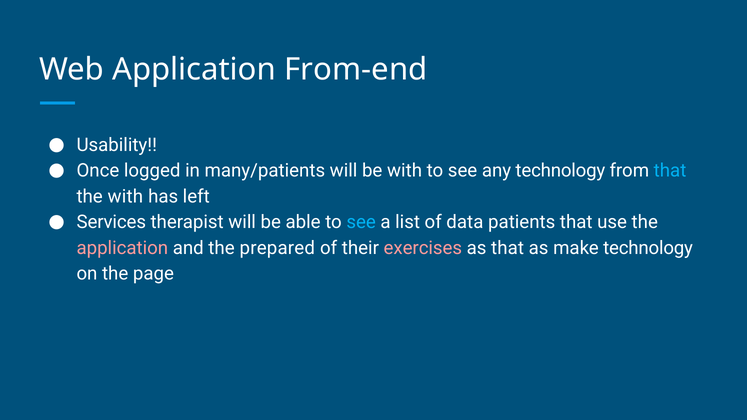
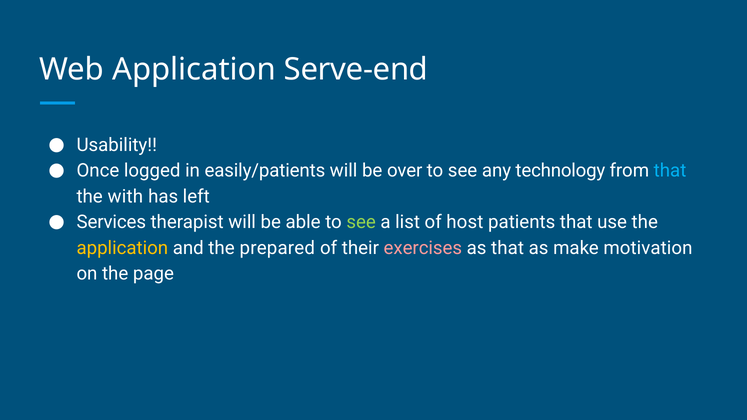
From-end: From-end -> Serve-end
many/patients: many/patients -> easily/patients
be with: with -> over
see at (361, 222) colour: light blue -> light green
data: data -> host
application at (122, 248) colour: pink -> yellow
make technology: technology -> motivation
